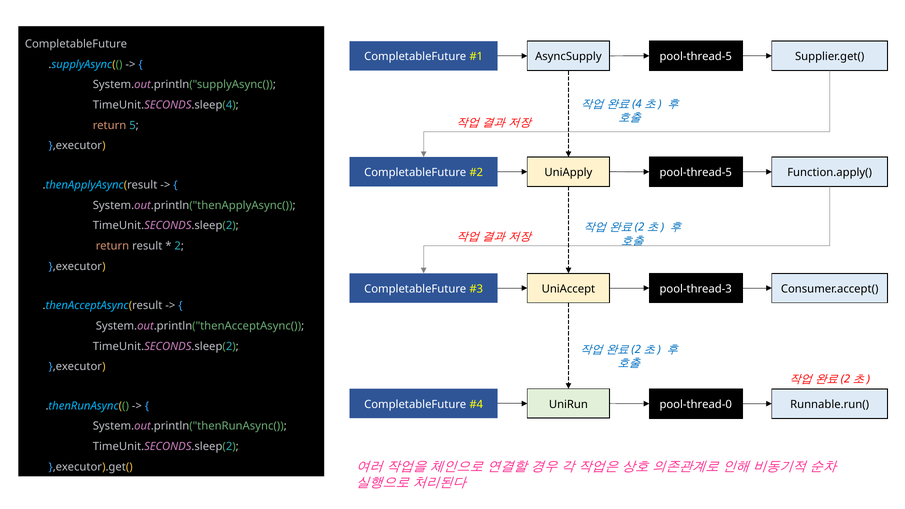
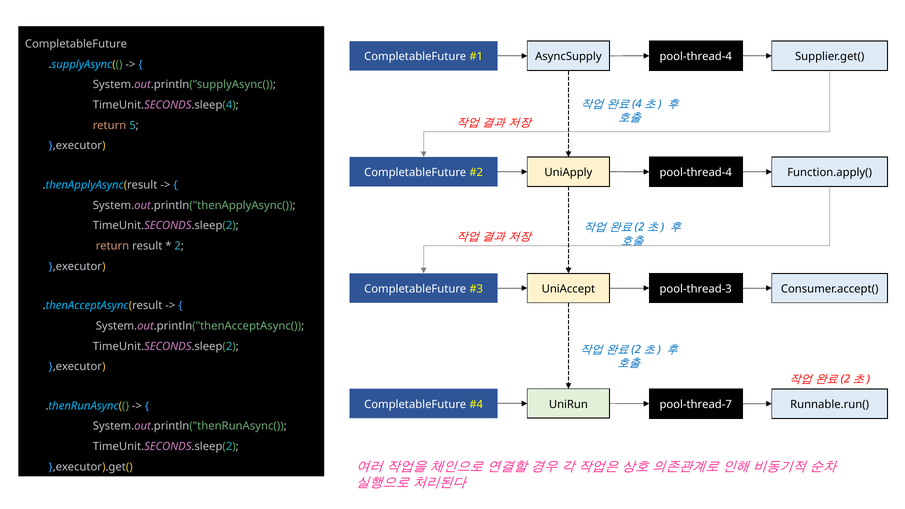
pool-thread-5 at (696, 57): pool-thread-5 -> pool-thread-4
pool-thread-5 at (696, 173): pool-thread-5 -> pool-thread-4
pool-thread-0: pool-thread-0 -> pool-thread-7
